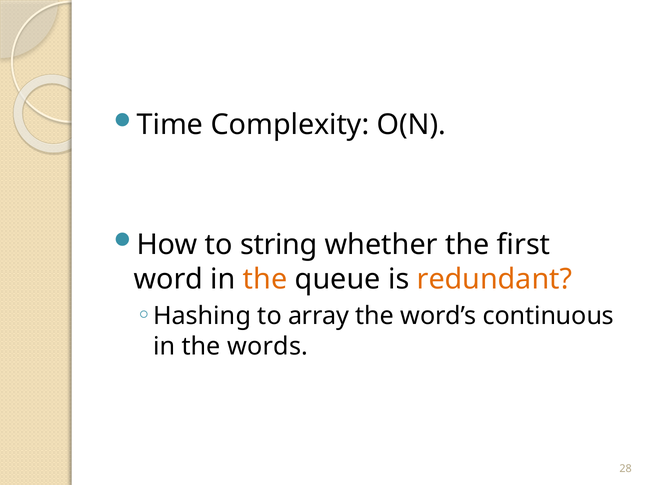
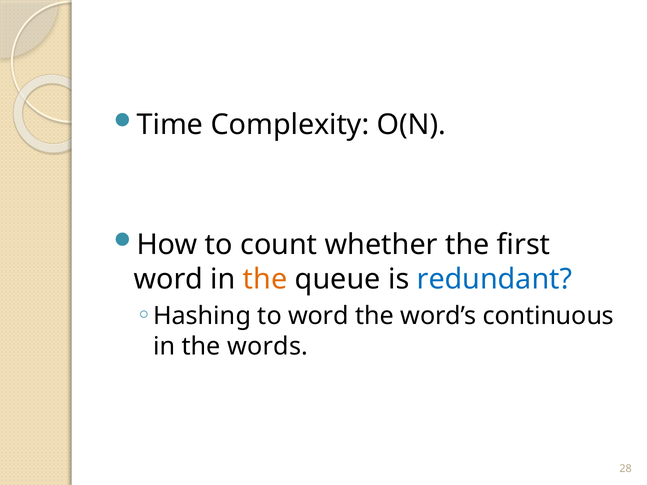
string: string -> count
redundant colour: orange -> blue
to array: array -> word
